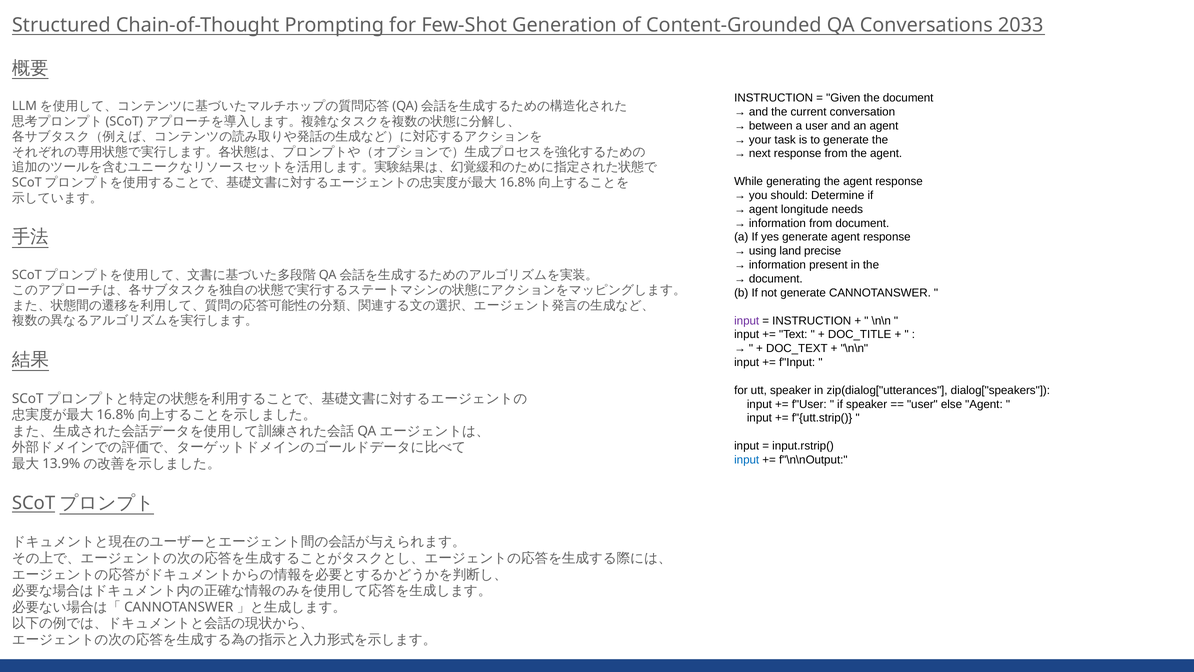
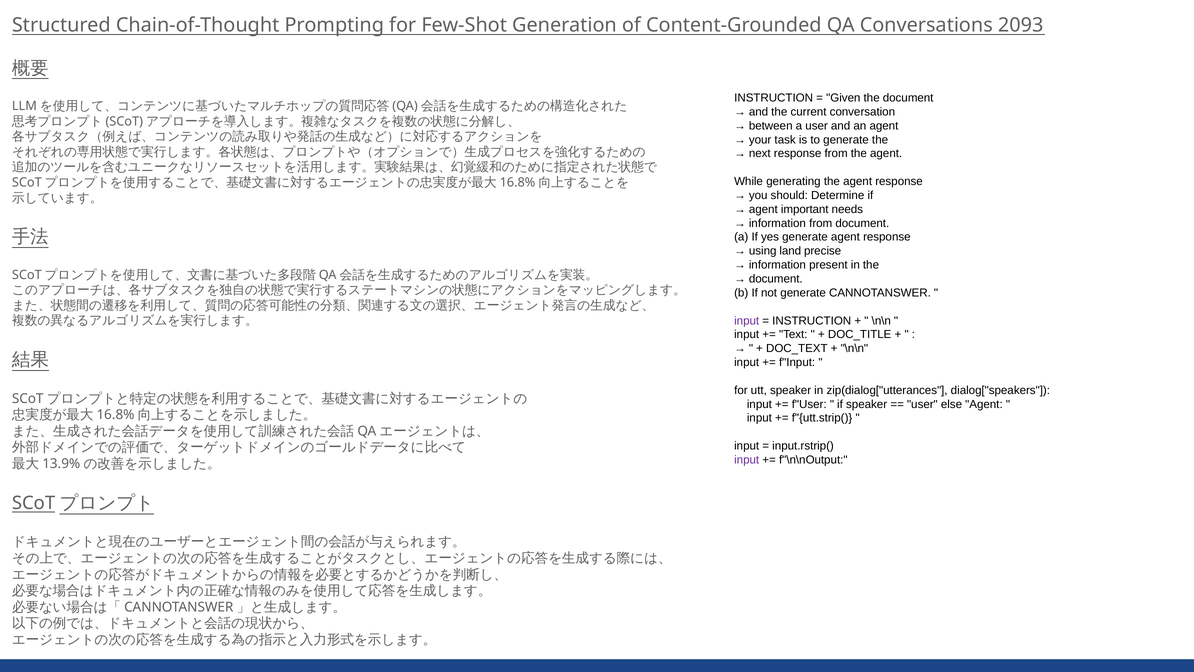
2033: 2033 -> 2093
longitude: longitude -> important
input at (747, 460) colour: blue -> purple
